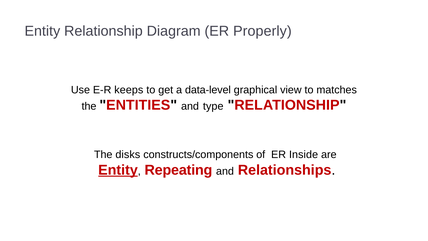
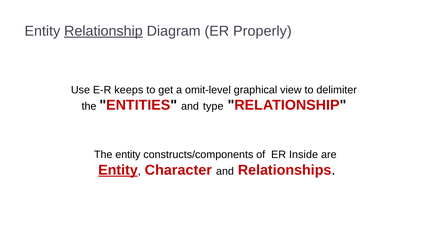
Relationship at (103, 31) underline: none -> present
data-level: data-level -> omit-level
matches: matches -> delimiter
The disks: disks -> entity
Repeating: Repeating -> Character
